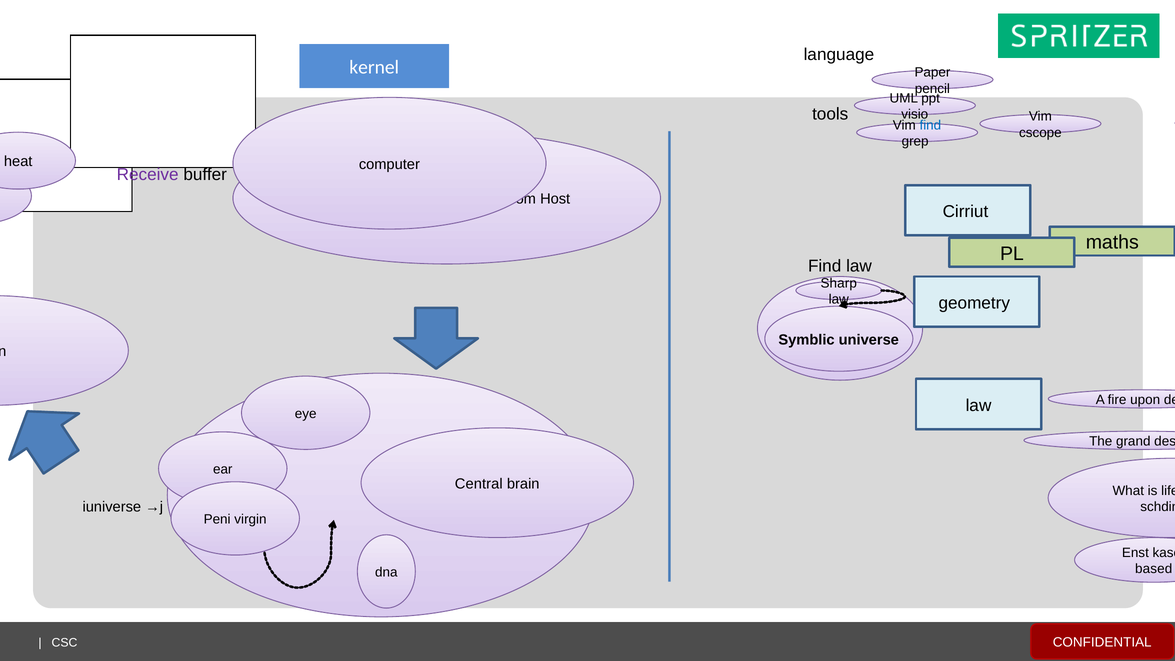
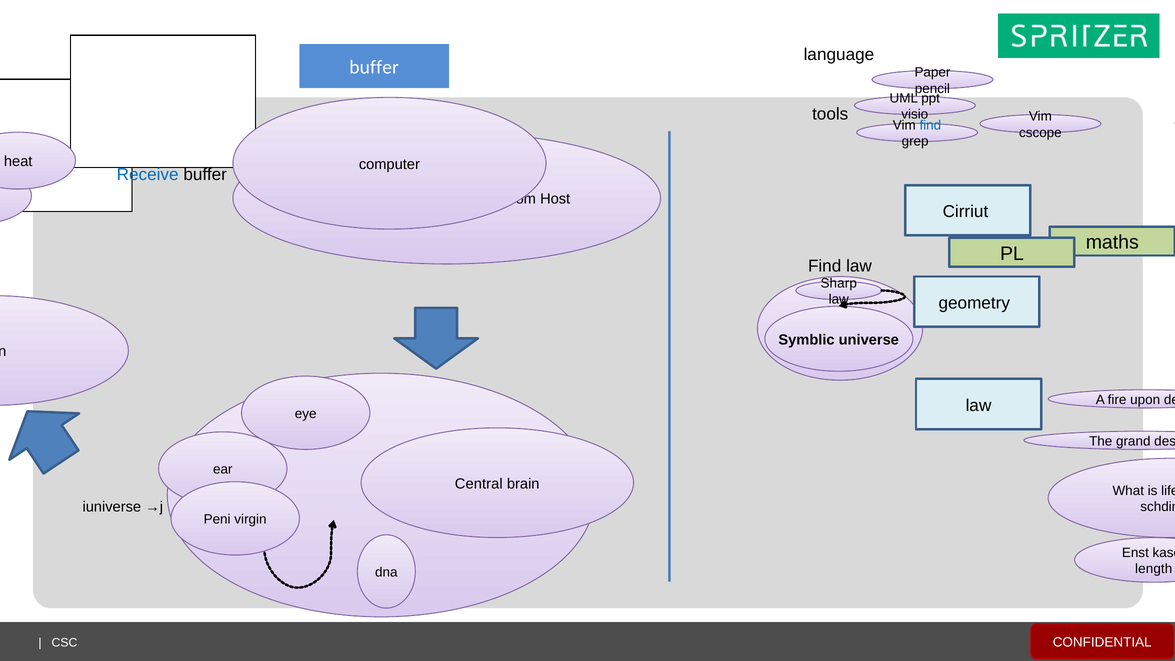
kernel at (374, 67): kernel -> buffer
Receive colour: purple -> blue
based: based -> length
